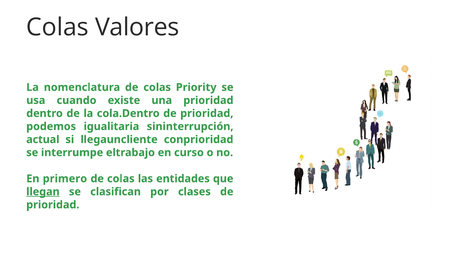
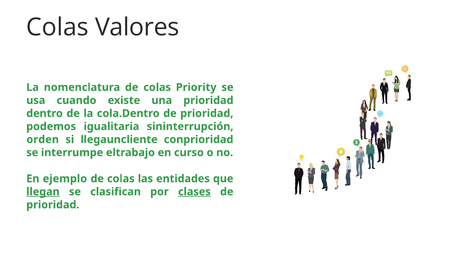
actual: actual -> orden
primero: primero -> ejemplo
clases underline: none -> present
